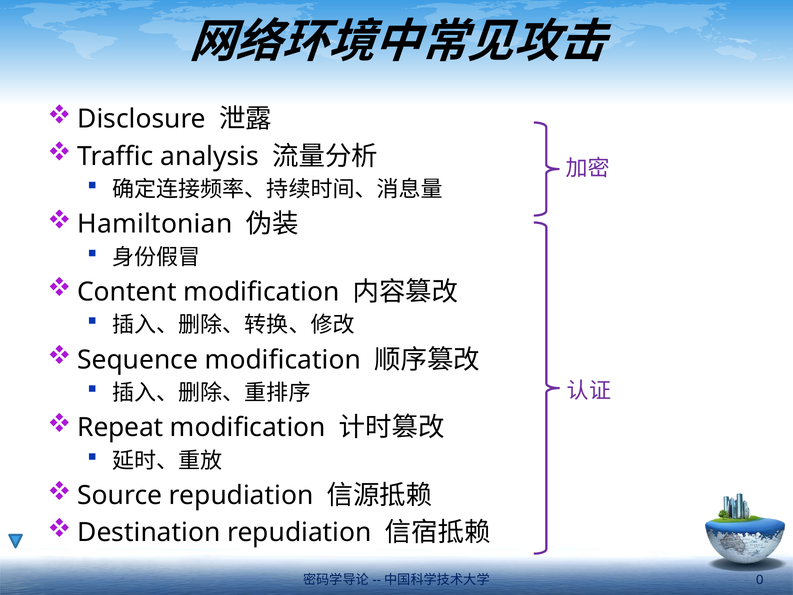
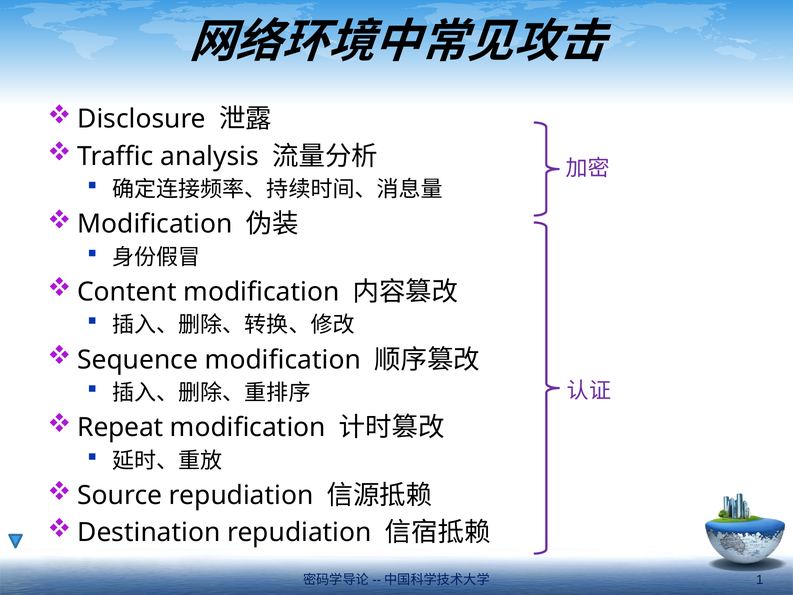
Hamiltonian at (155, 224): Hamiltonian -> Modification
0: 0 -> 1
